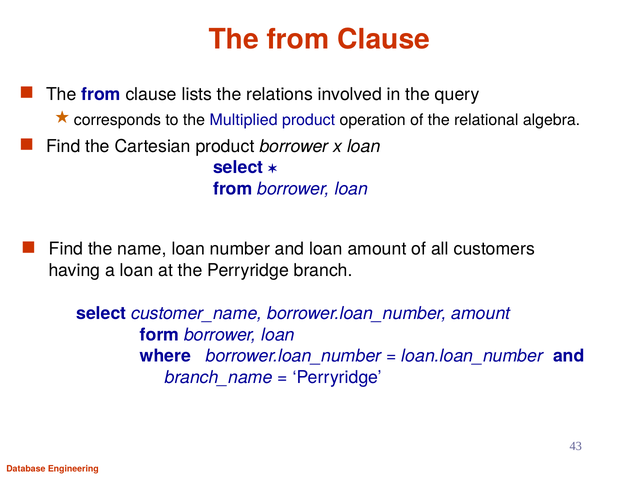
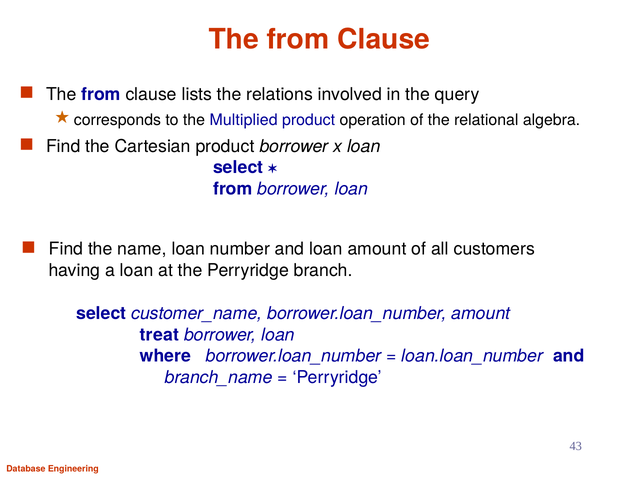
form: form -> treat
